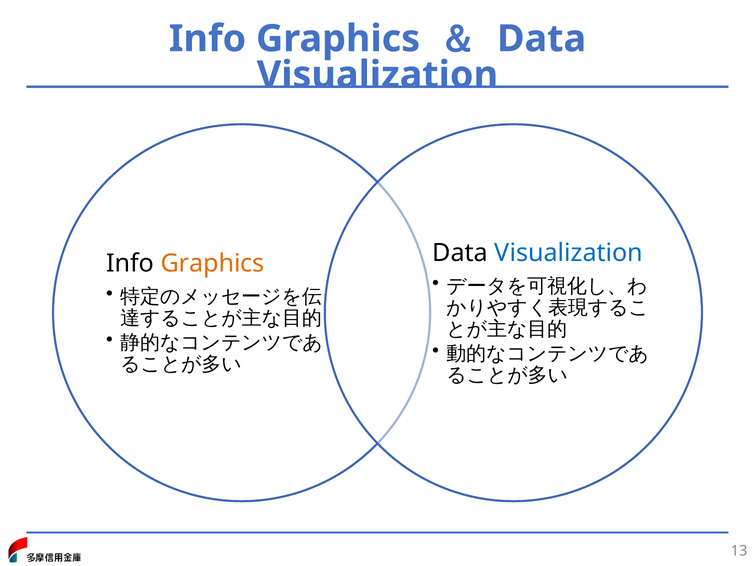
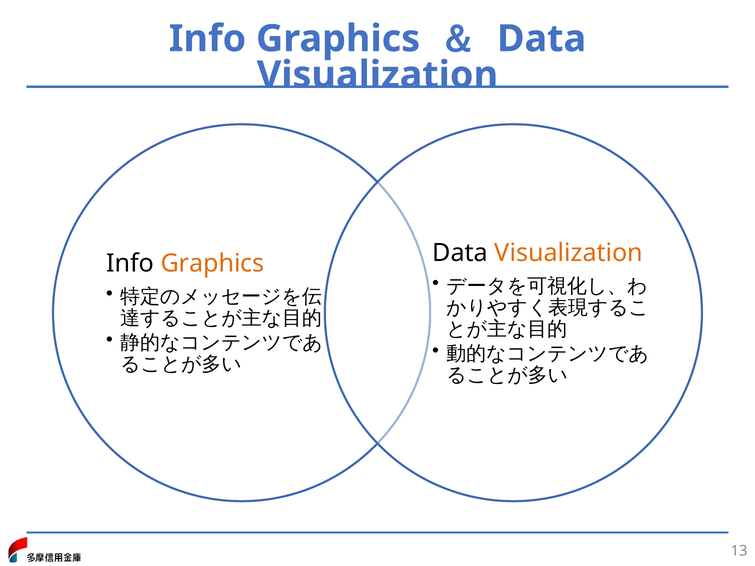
Visualization at (569, 253) colour: blue -> orange
